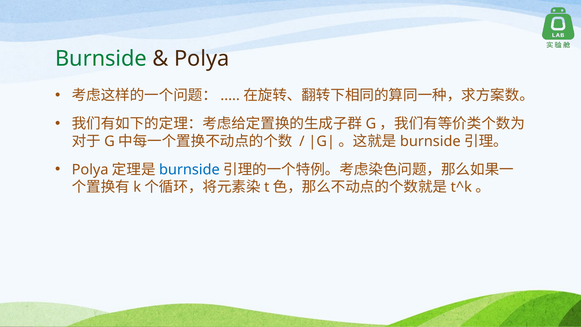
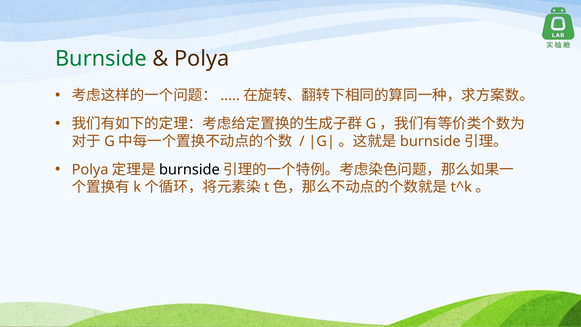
burnside at (189, 170) colour: blue -> black
